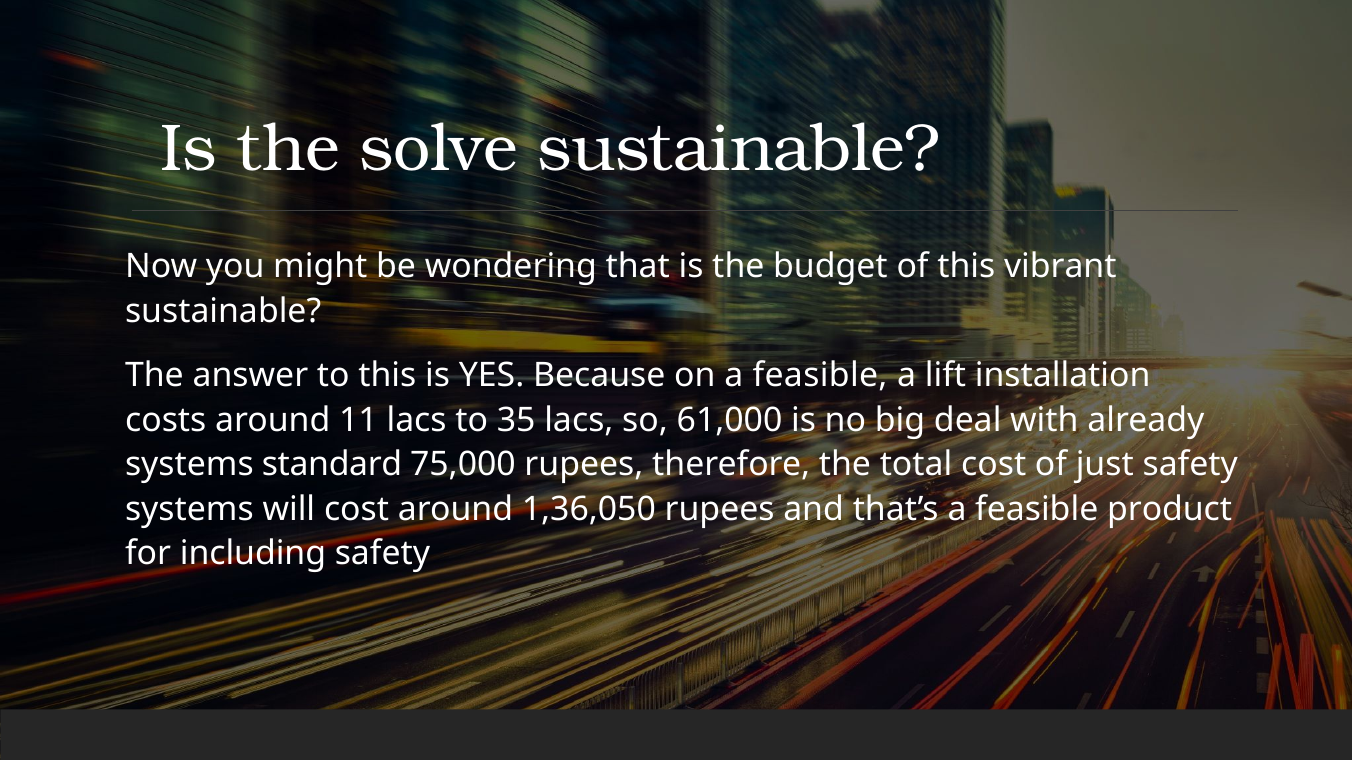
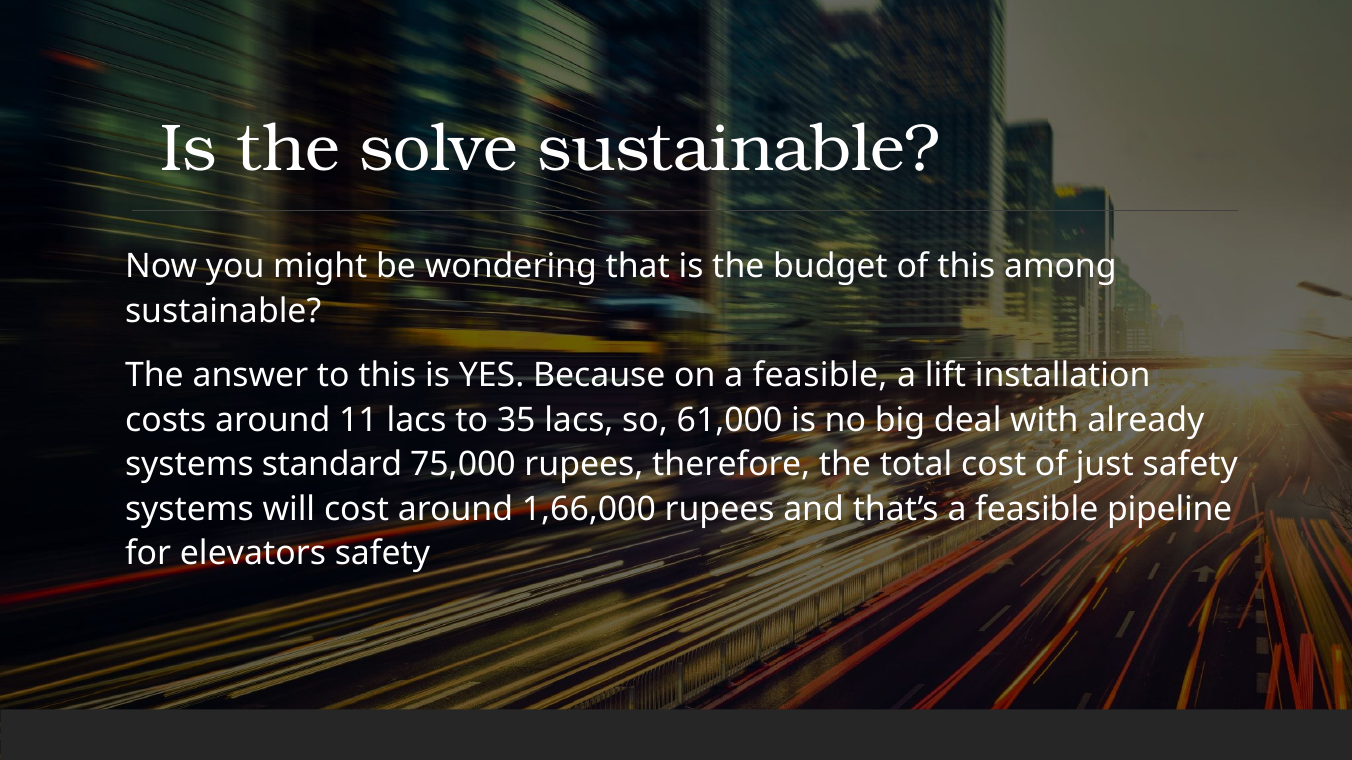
vibrant: vibrant -> among
1,36,050: 1,36,050 -> 1,66,000
product: product -> pipeline
including: including -> elevators
